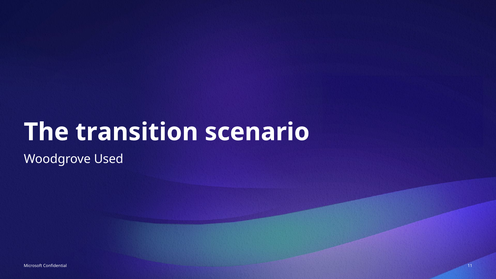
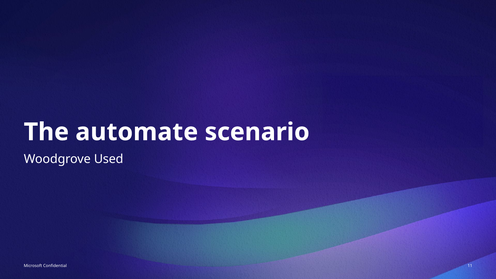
transition: transition -> automate
